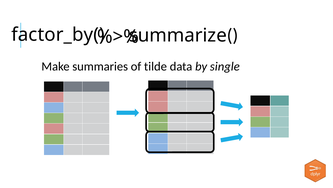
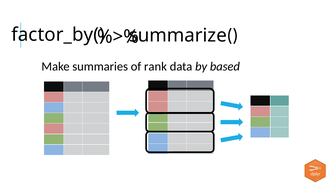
tilde: tilde -> rank
single: single -> based
